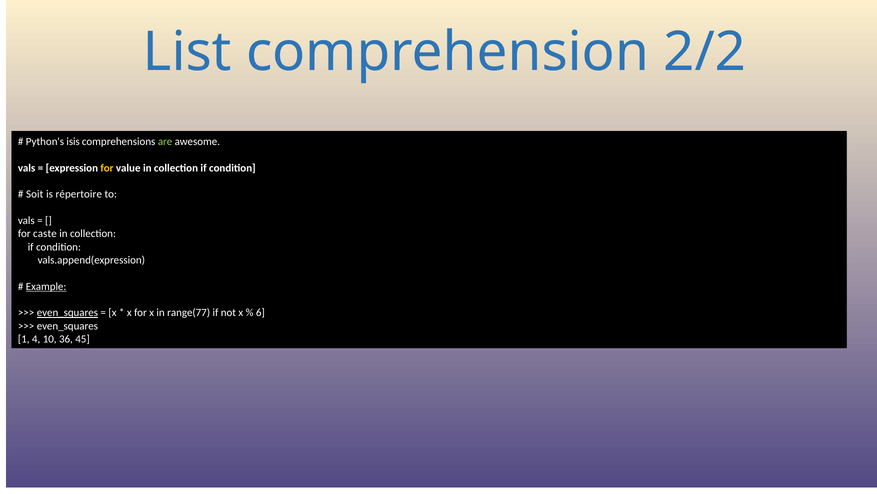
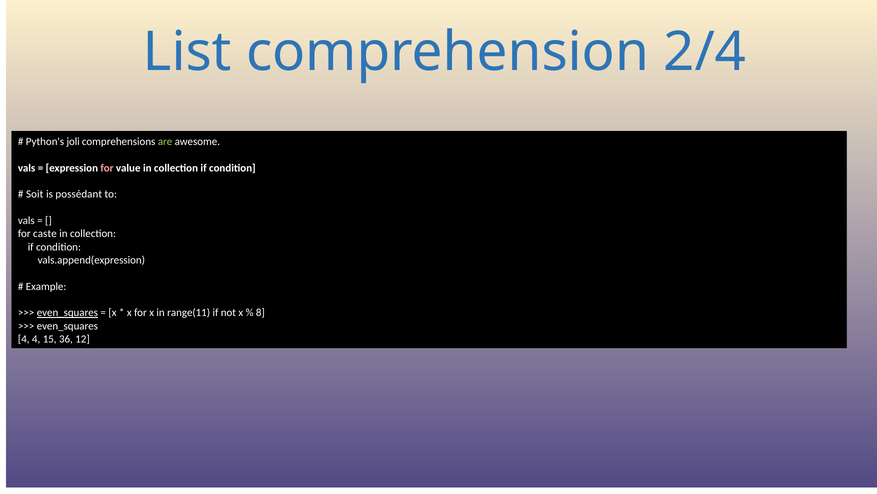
2/2: 2/2 -> 2/4
isis: isis -> joli
for at (107, 168) colour: yellow -> pink
répertoire: répertoire -> possédant
Example underline: present -> none
range(77: range(77 -> range(11
6: 6 -> 8
1 at (24, 339): 1 -> 4
10: 10 -> 15
45: 45 -> 12
